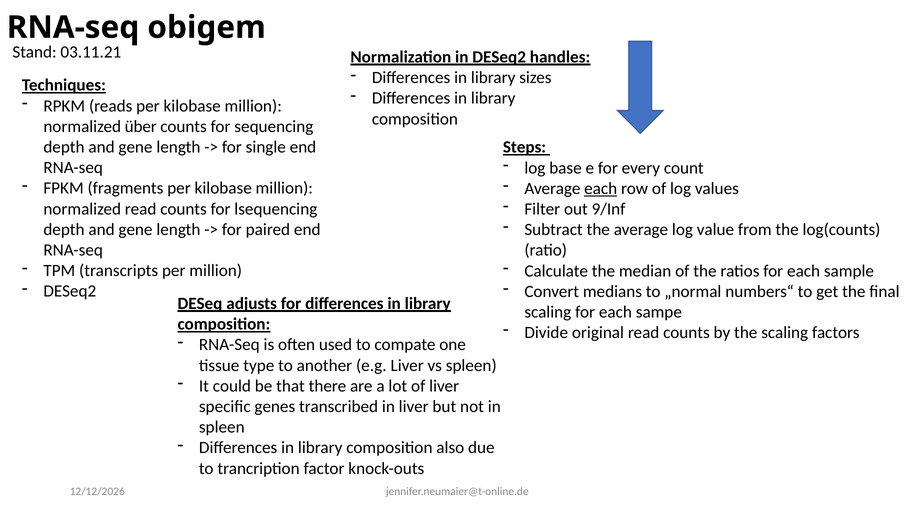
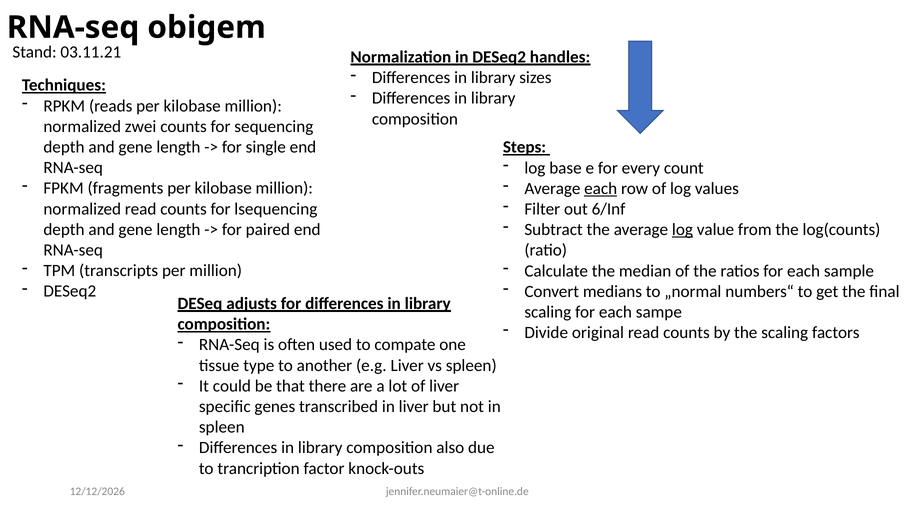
über: über -> zwei
9/Inf: 9/Inf -> 6/Inf
log at (682, 229) underline: none -> present
